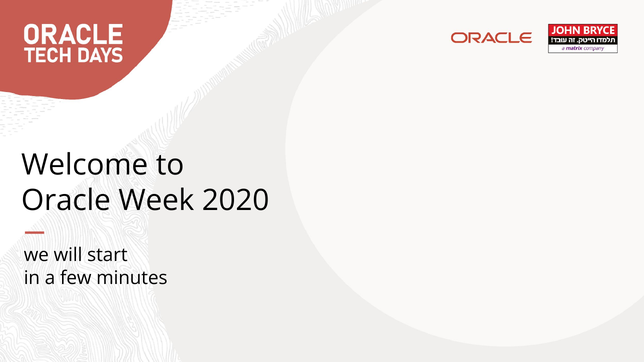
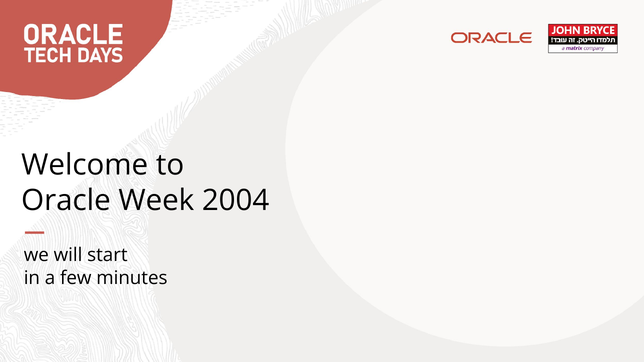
2020: 2020 -> 2004
